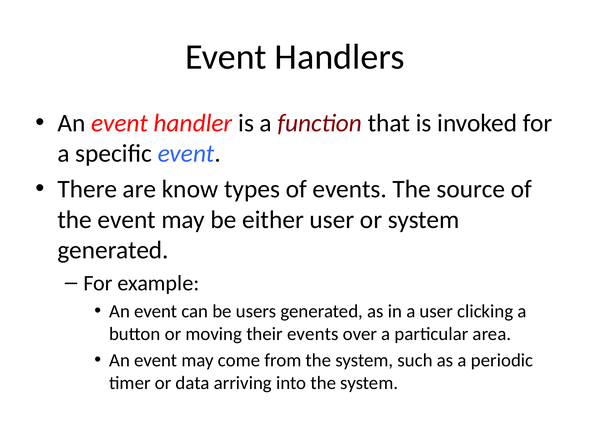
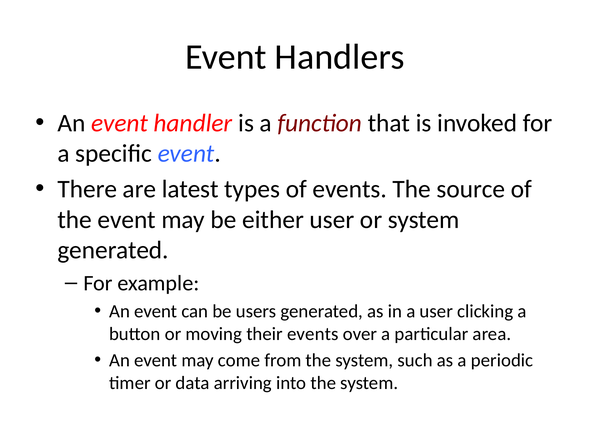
know: know -> latest
